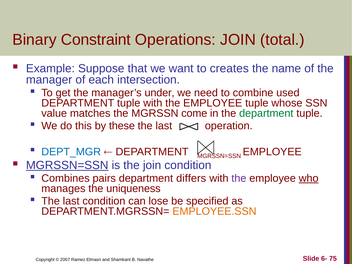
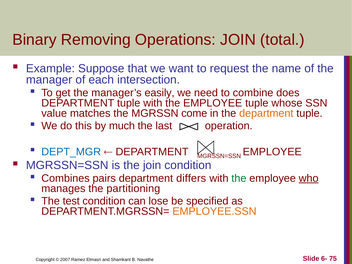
Constraint: Constraint -> Removing
creates: creates -> request
under: under -> easily
used: used -> does
department at (266, 113) colour: green -> orange
these: these -> much
MGRSSN=SSN at (67, 165) underline: present -> none
the at (239, 178) colour: purple -> green
uniqueness: uniqueness -> partitioning
last at (71, 201): last -> test
